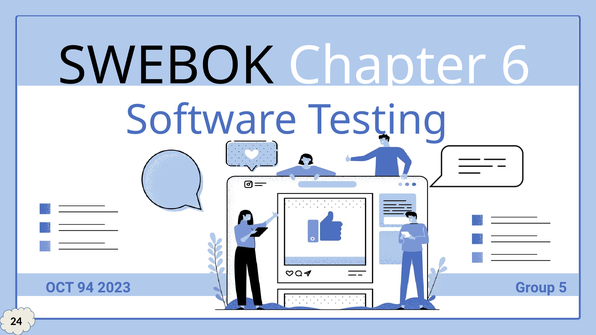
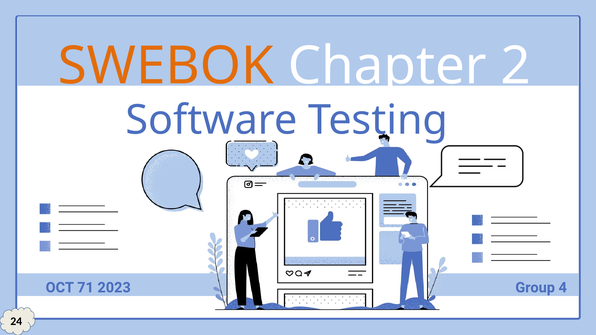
SWEBOK colour: black -> orange
6: 6 -> 2
94: 94 -> 71
5: 5 -> 4
